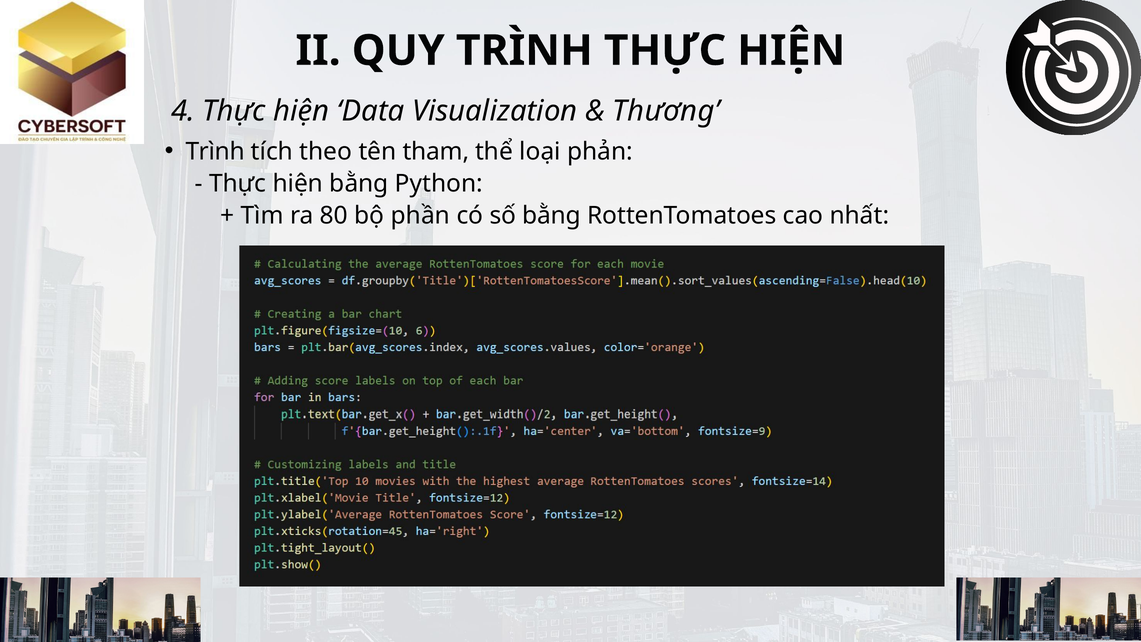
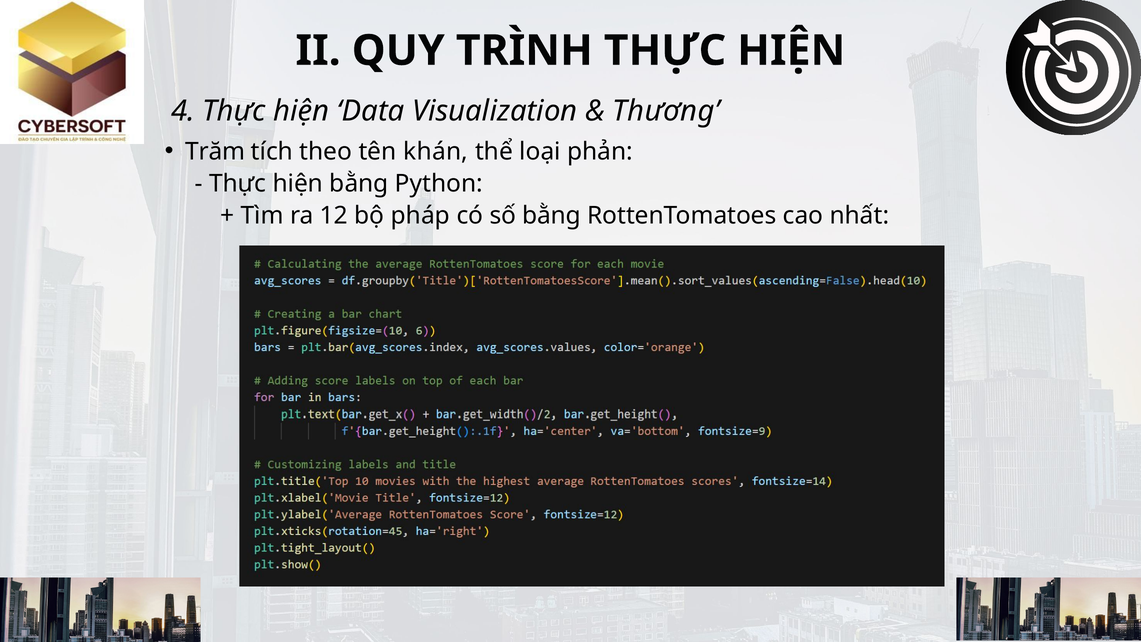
Trình at (215, 152): Trình -> Trăm
tham: tham -> khán
80: 80 -> 12
phần: phần -> pháp
